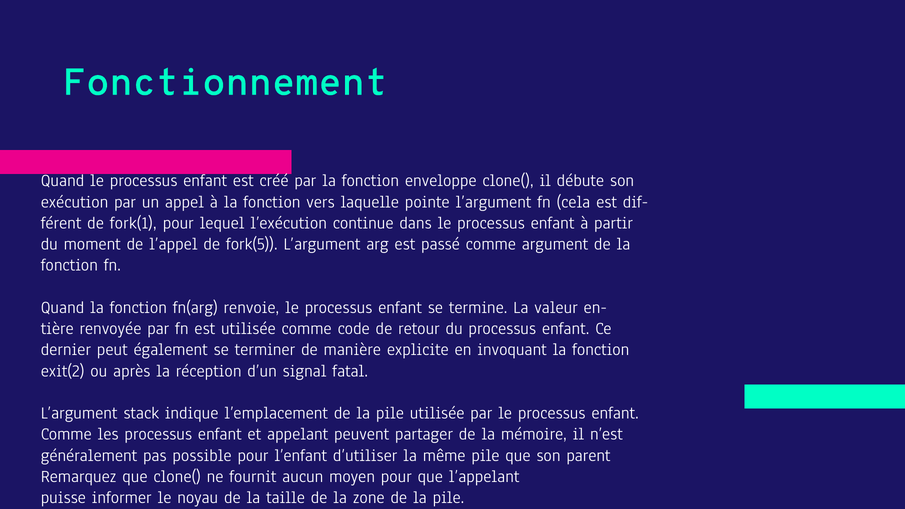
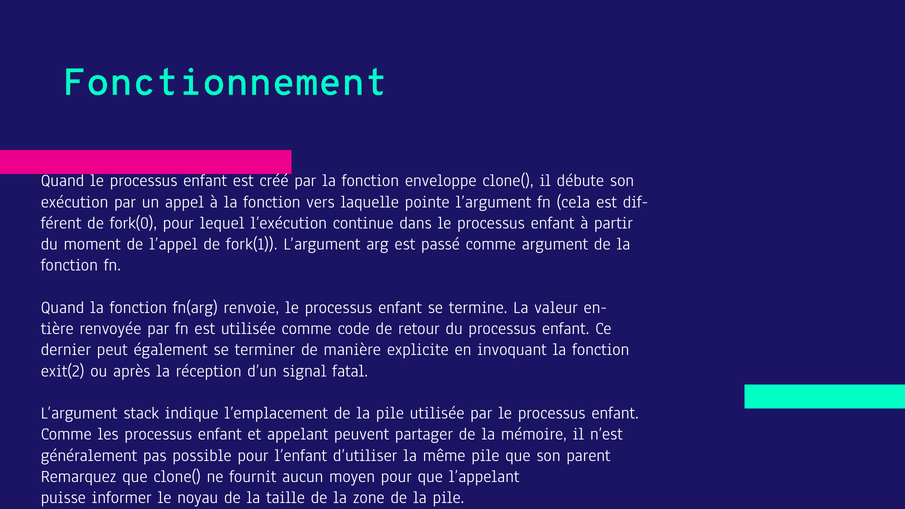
fork(1: fork(1 -> fork(0
fork(5: fork(5 -> fork(1
